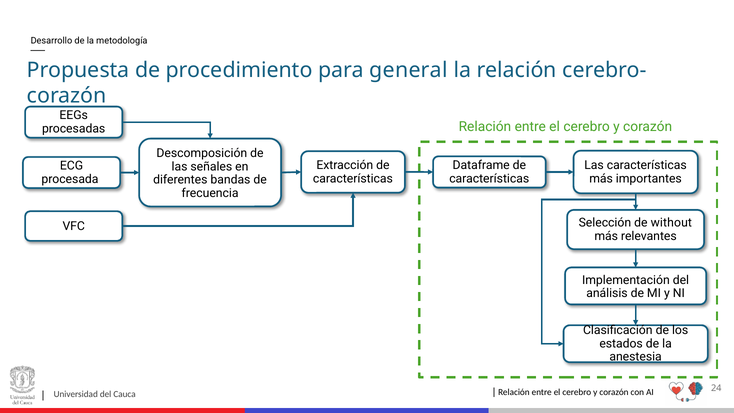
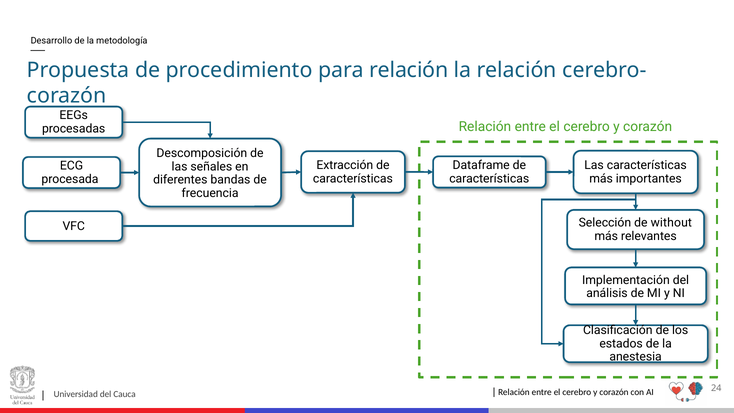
para general: general -> relación
